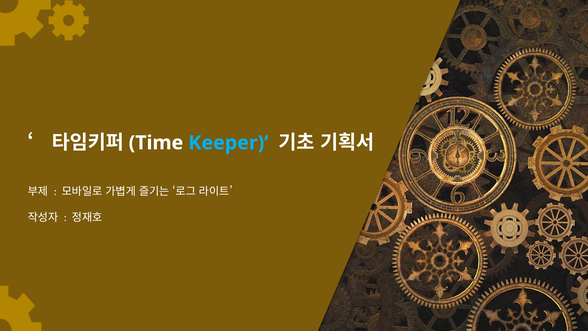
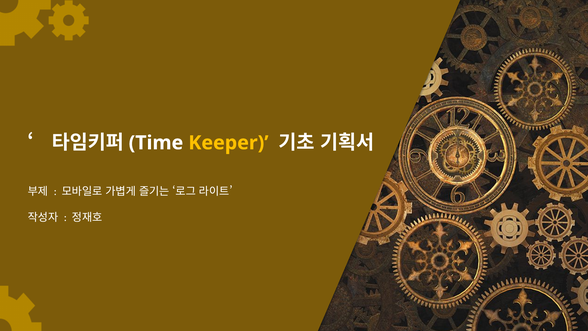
Keeper colour: light blue -> yellow
